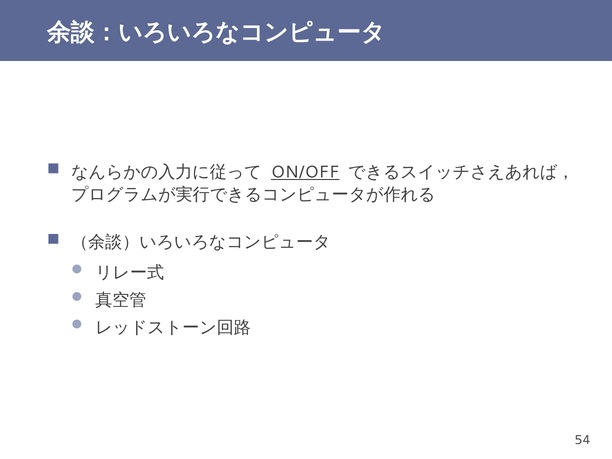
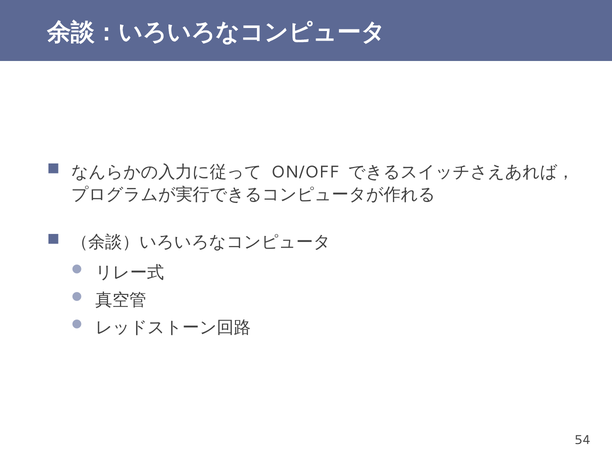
ON/OFF underline: present -> none
